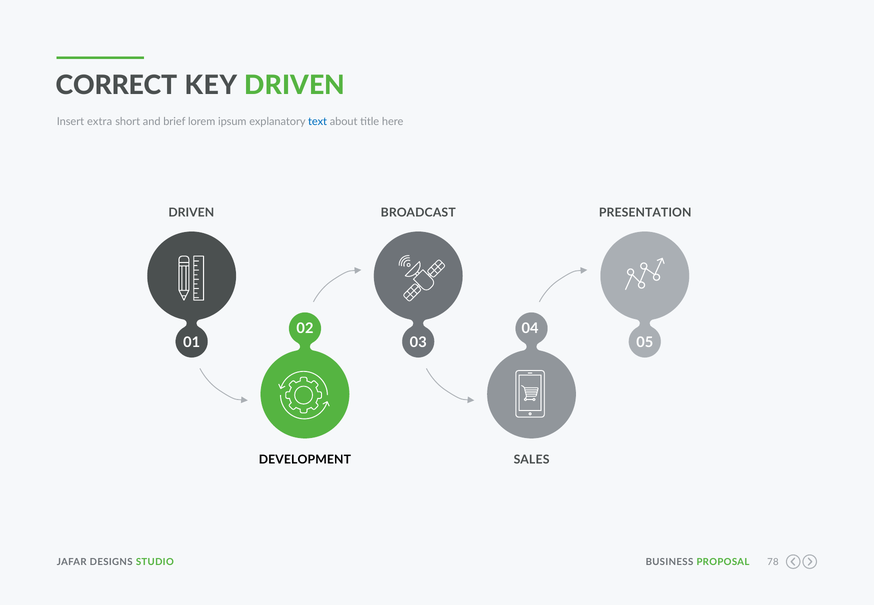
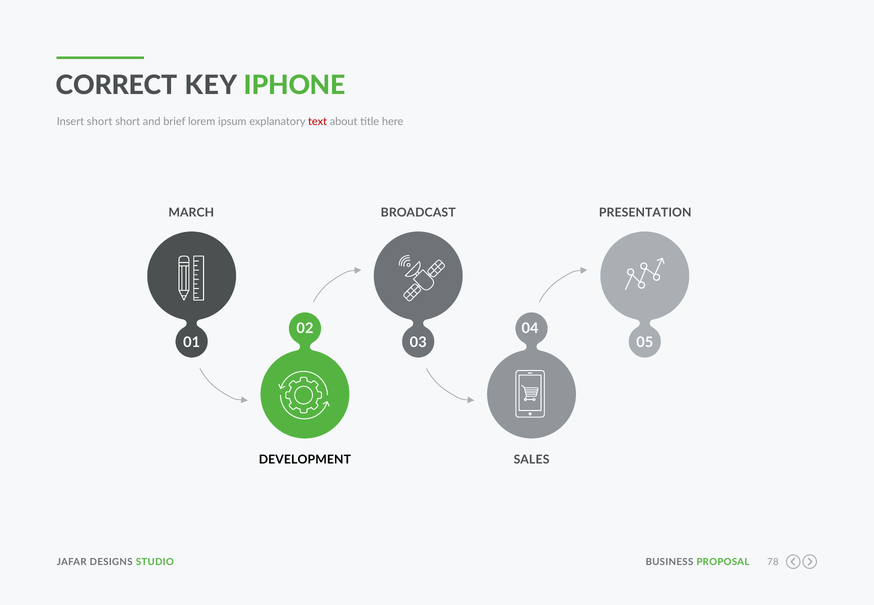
KEY DRIVEN: DRIVEN -> IPHONE
Insert extra: extra -> short
text colour: blue -> red
DRIVEN at (191, 213): DRIVEN -> MARCH
